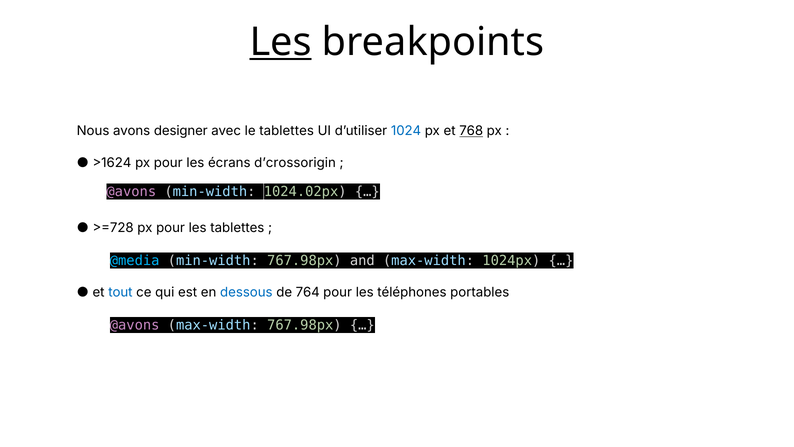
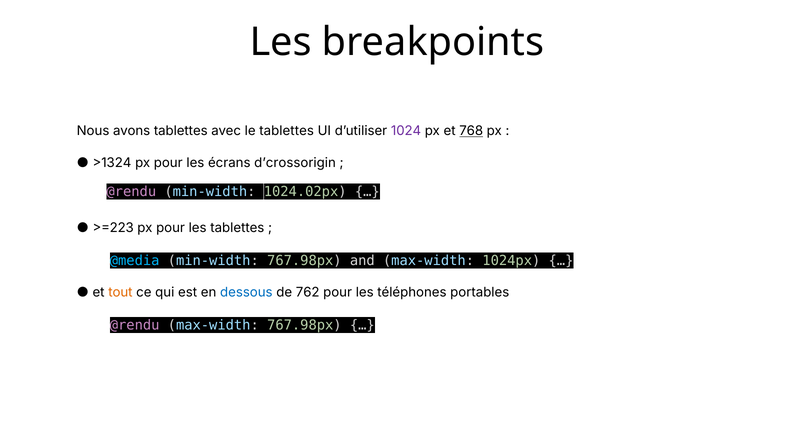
Les at (281, 42) underline: present -> none
avons designer: designer -> tablettes
1024 colour: blue -> purple
>1624: >1624 -> >1324
@avons at (131, 192): @avons -> @rendu
>=728: >=728 -> >=223
tout colour: blue -> orange
764: 764 -> 762
@avons at (135, 325): @avons -> @rendu
